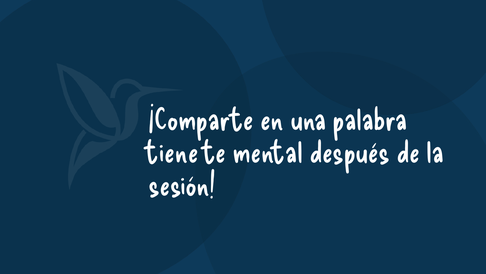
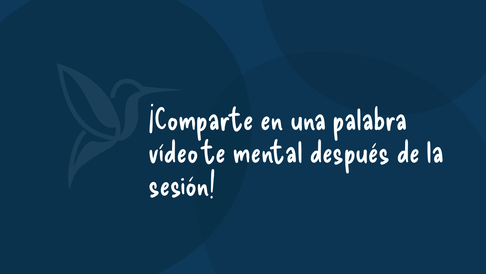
tiene: tiene -> vídeo
